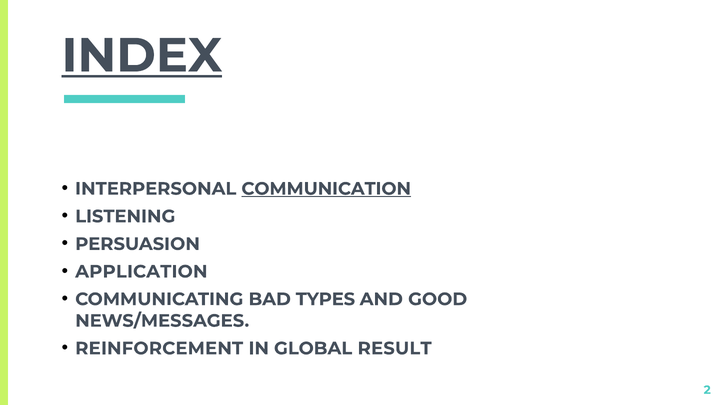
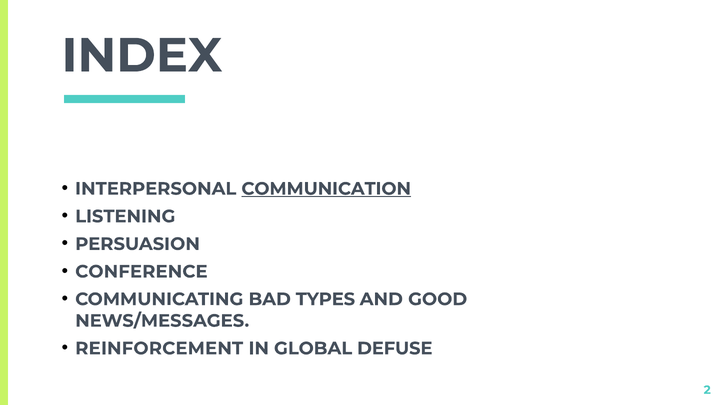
INDEX underline: present -> none
APPLICATION: APPLICATION -> CONFERENCE
RESULT: RESULT -> DEFUSE
